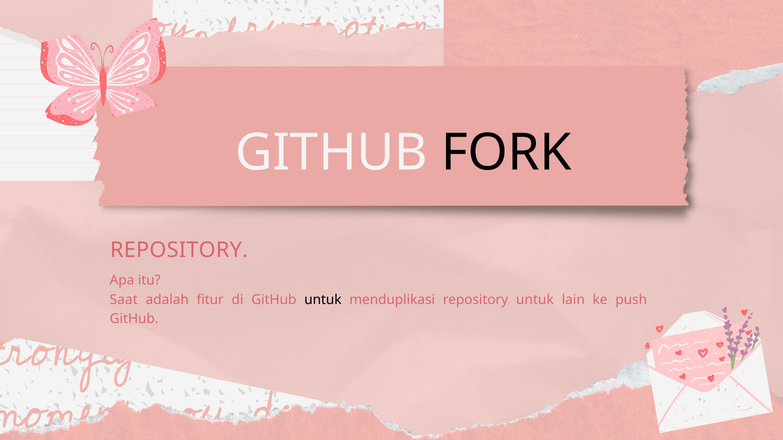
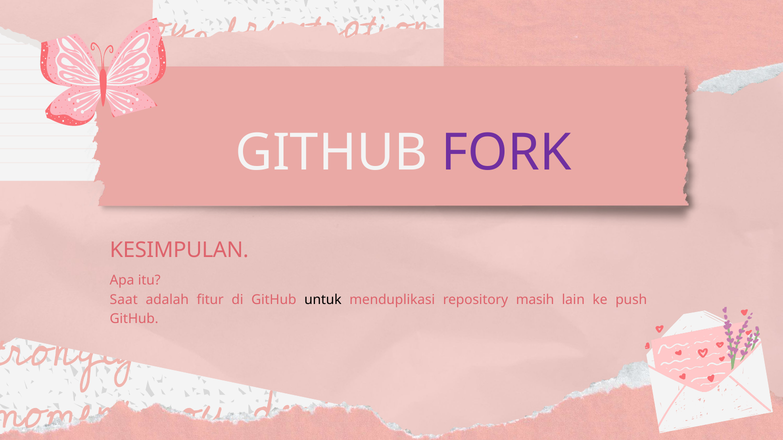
FORK colour: black -> purple
REPOSITORY at (179, 250): REPOSITORY -> KESIMPULAN
repository untuk: untuk -> masih
